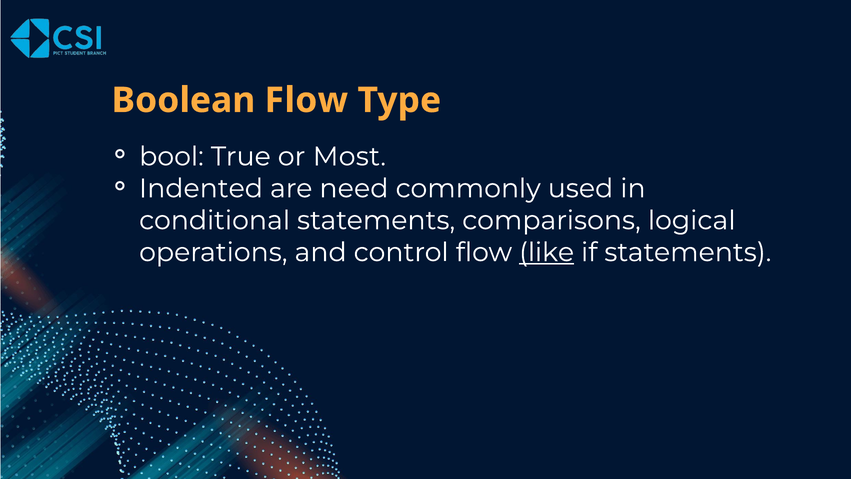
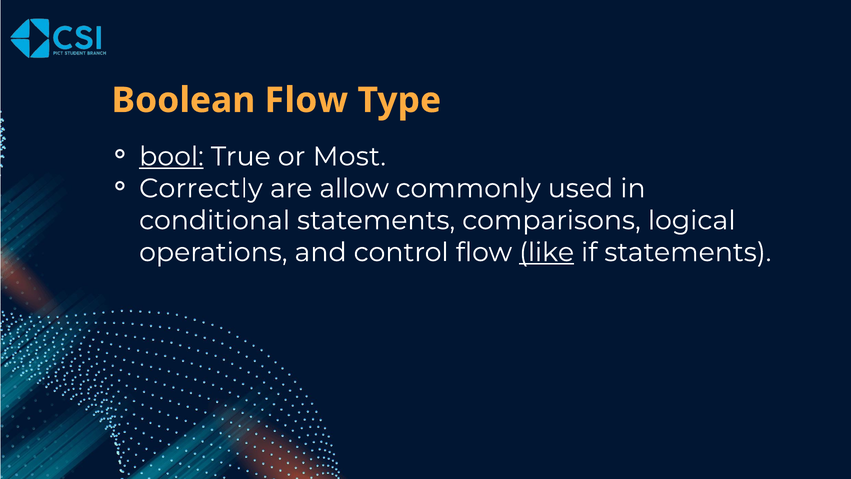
bool underline: none -> present
Indented: Indented -> Correctly
need: need -> allow
